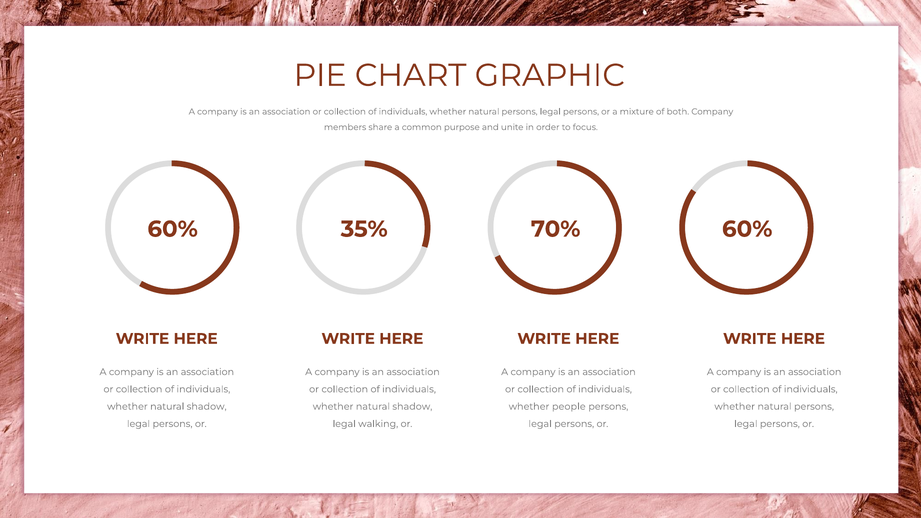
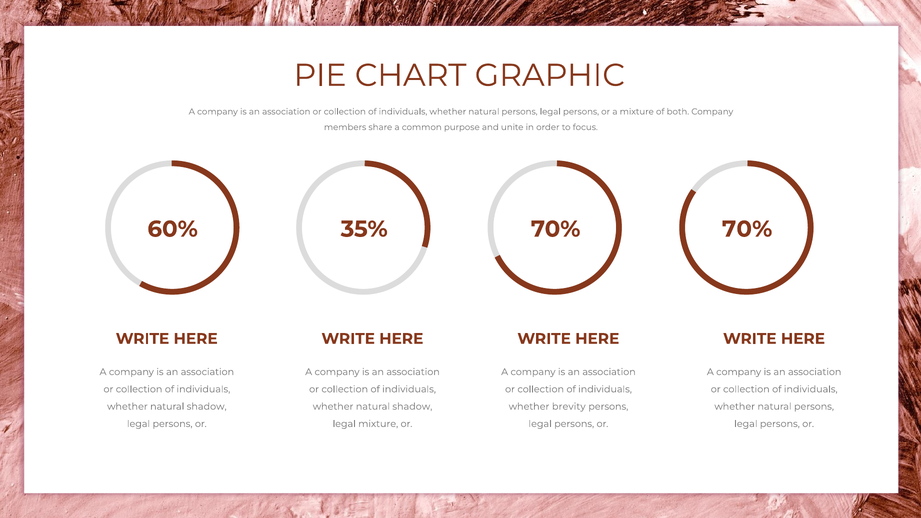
60% at (747, 229): 60% -> 70%
people: people -> brevity
legal walking: walking -> mixture
